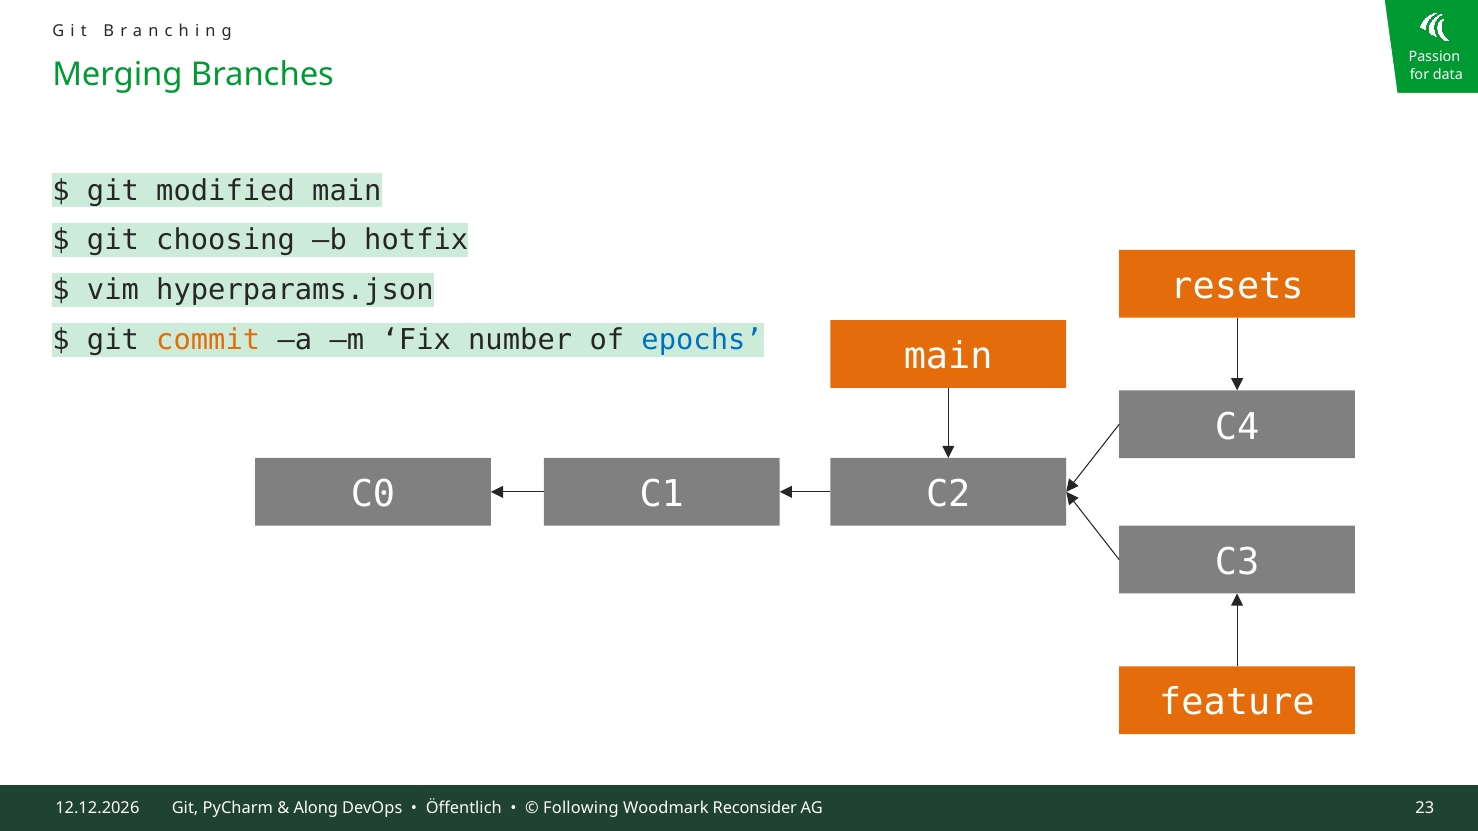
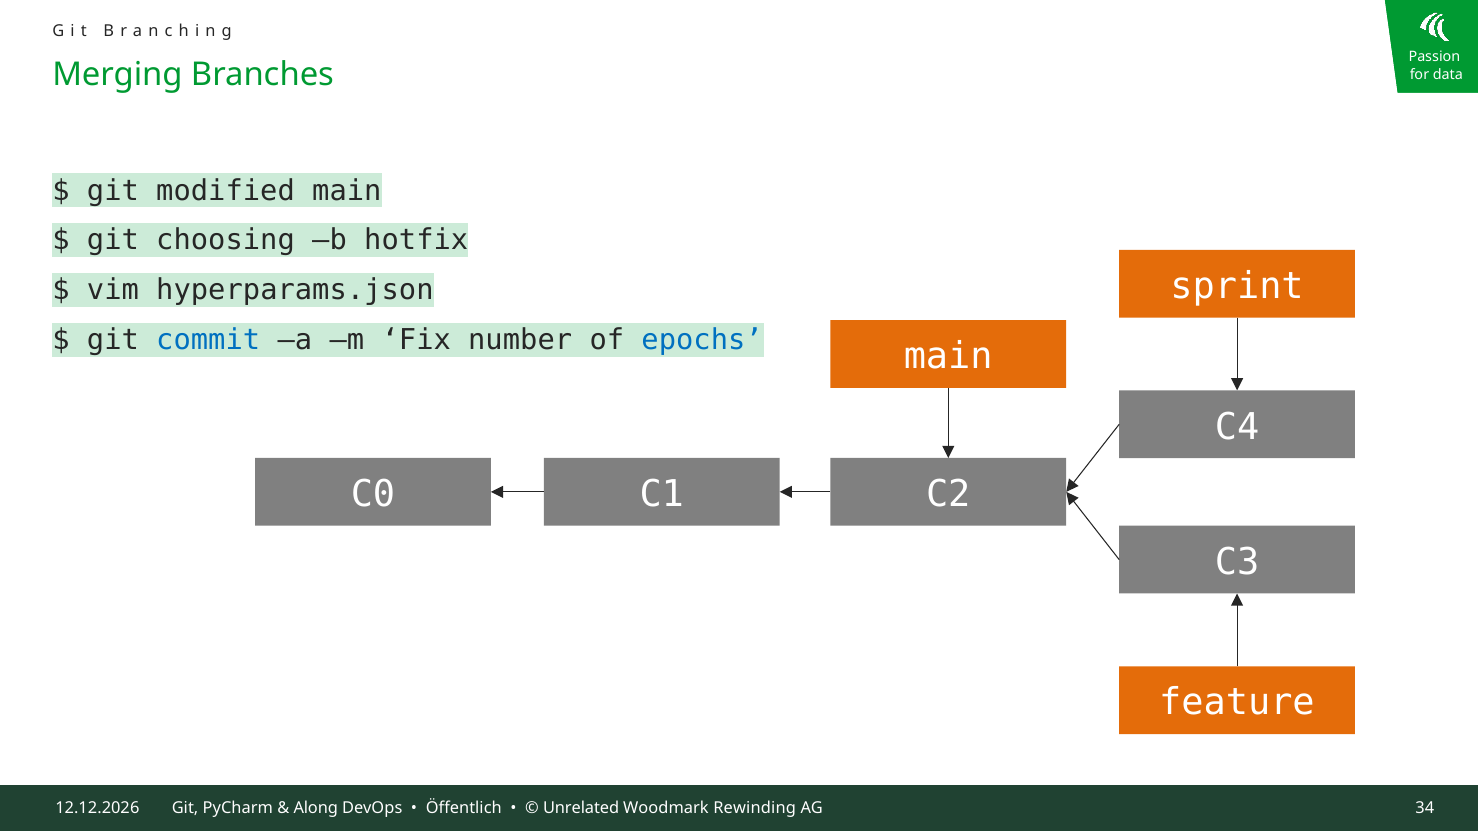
resets: resets -> sprint
commit colour: orange -> blue
Following: Following -> Unrelated
Reconsider: Reconsider -> Rewinding
23: 23 -> 34
